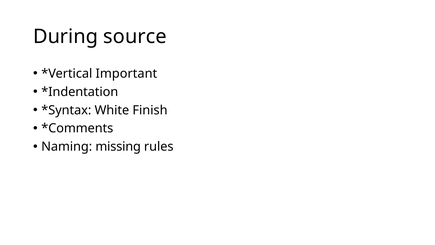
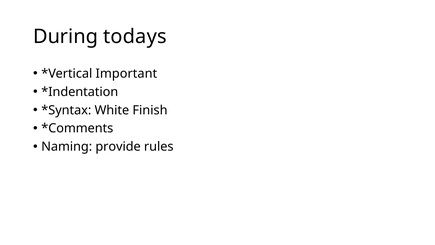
source: source -> todays
missing: missing -> provide
